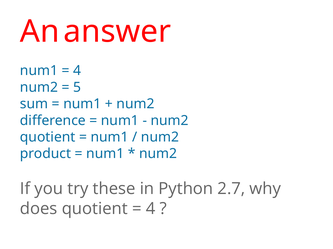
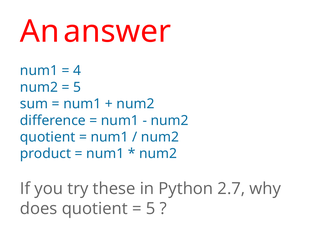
4 at (151, 209): 4 -> 5
